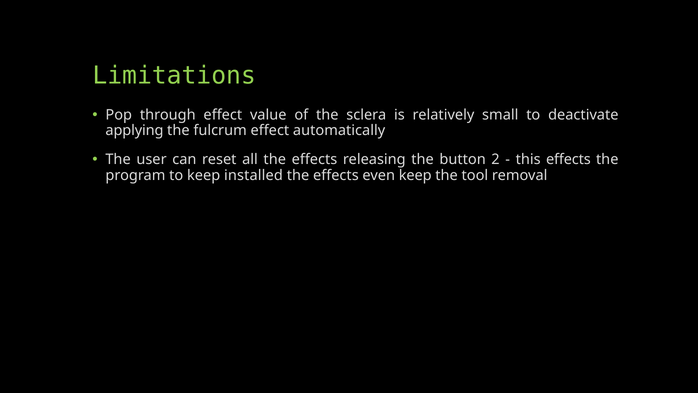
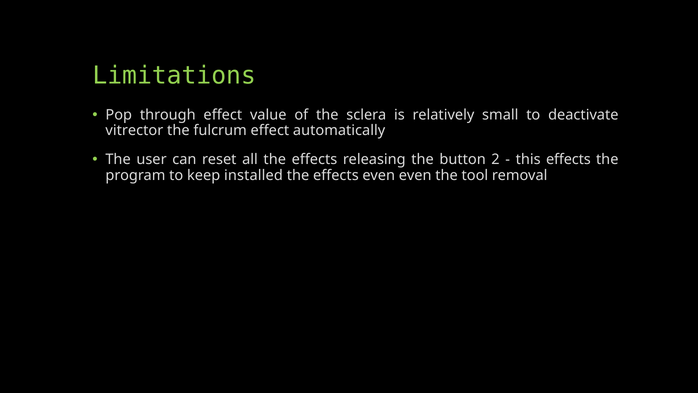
applying: applying -> vitrector
even keep: keep -> even
